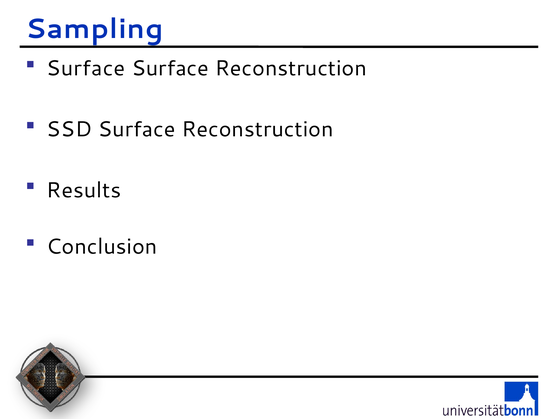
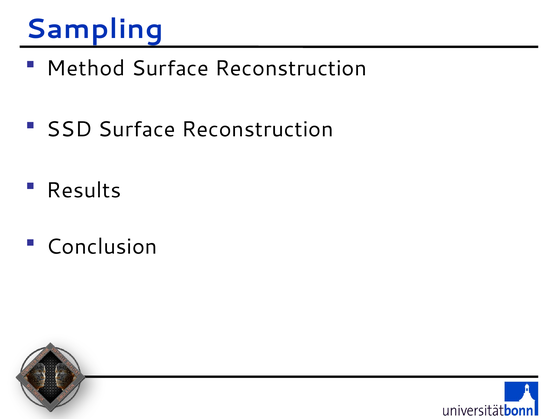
Surface at (86, 68): Surface -> Method
